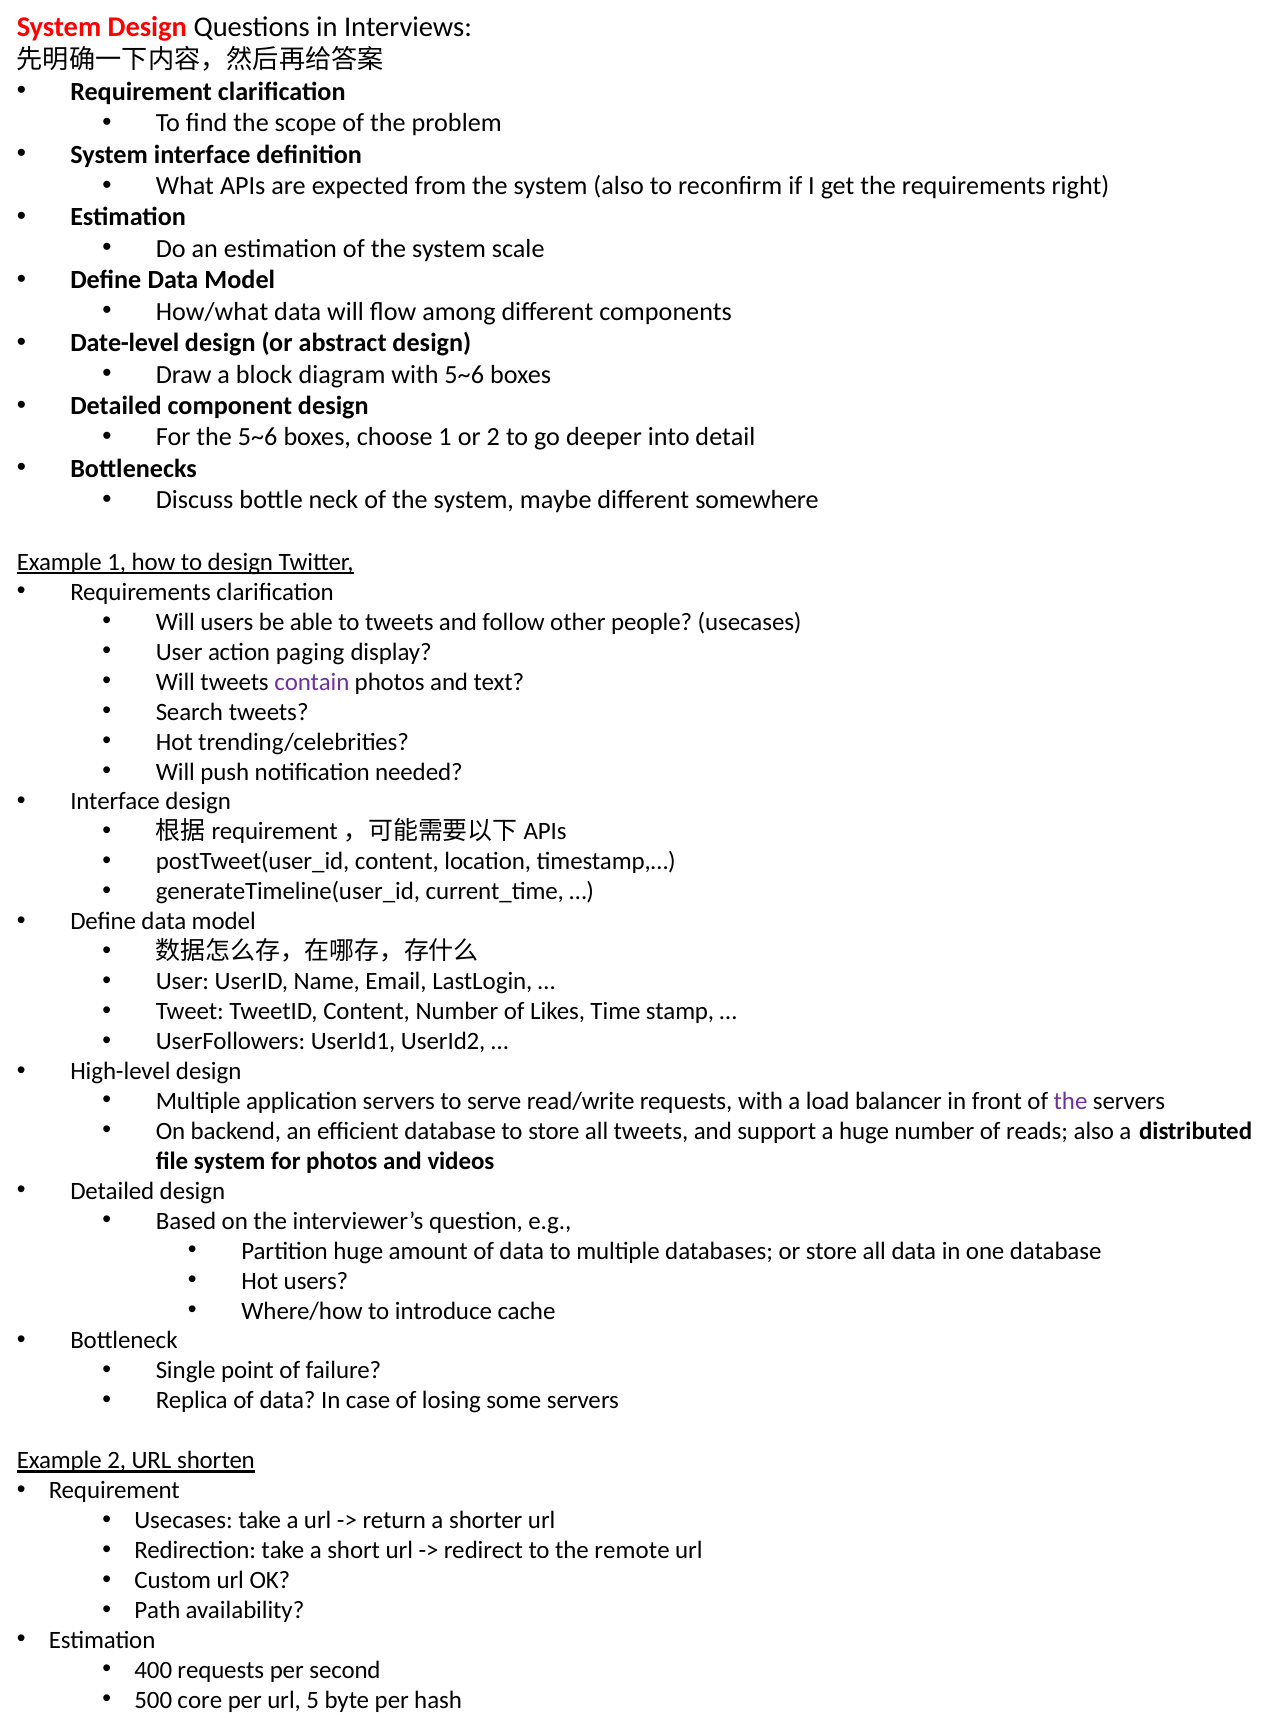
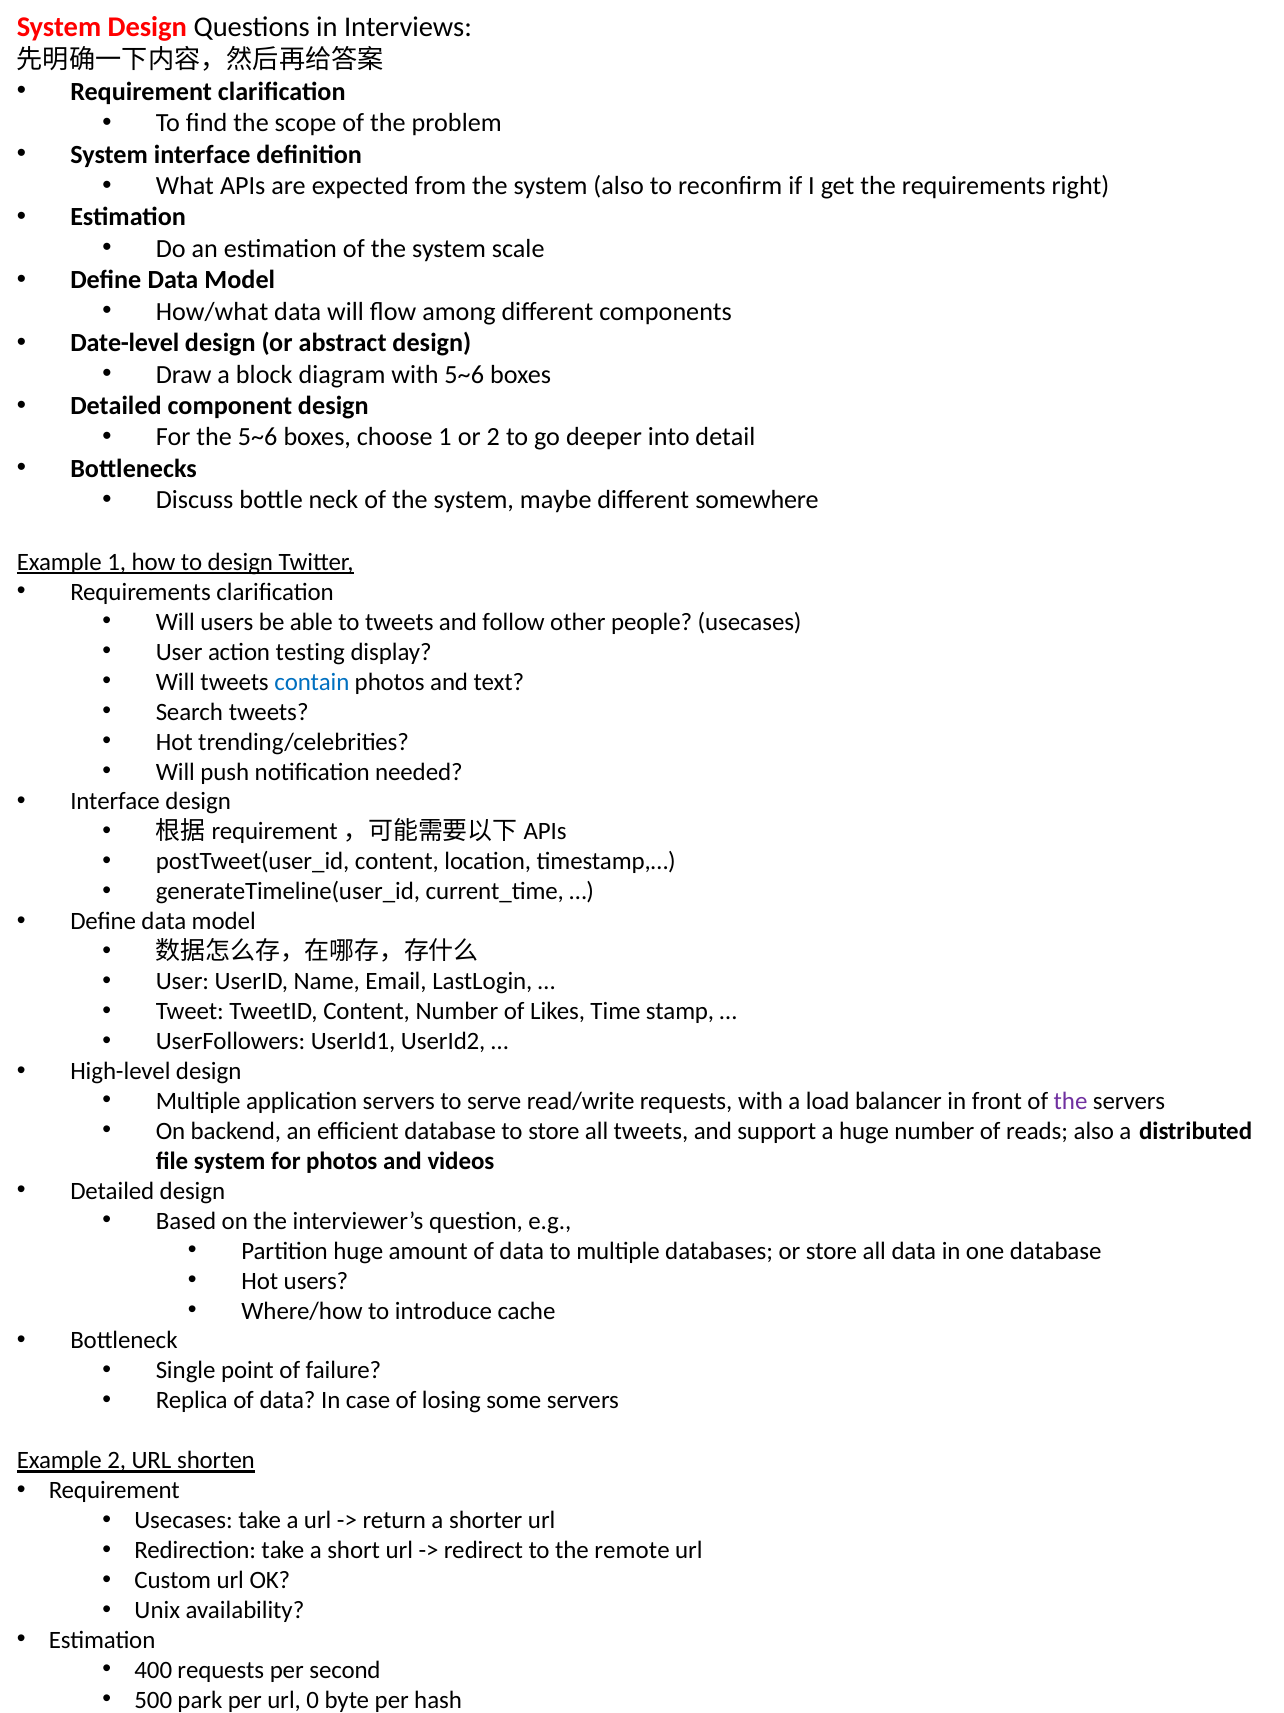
paging: paging -> testing
contain colour: purple -> blue
Path: Path -> Unix
core: core -> park
5: 5 -> 0
